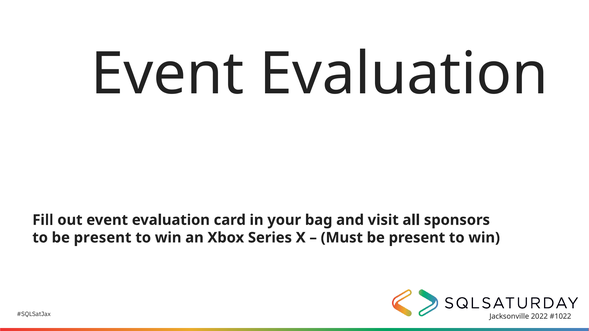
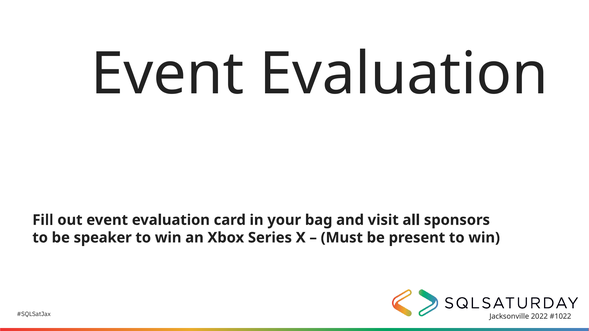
to be present: present -> speaker
